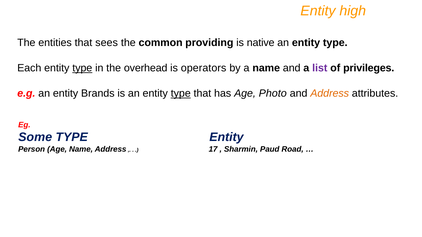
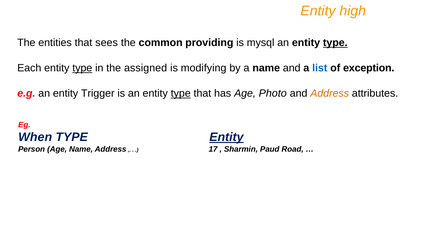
native: native -> mysql
type at (335, 43) underline: none -> present
overhead: overhead -> assigned
operators: operators -> modifying
list colour: purple -> blue
privileges: privileges -> exception
Brands: Brands -> Trigger
Some: Some -> When
Entity at (226, 137) underline: none -> present
